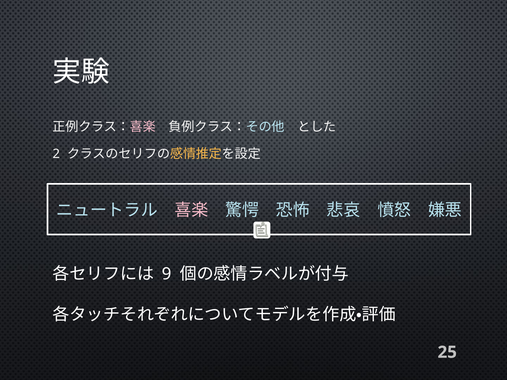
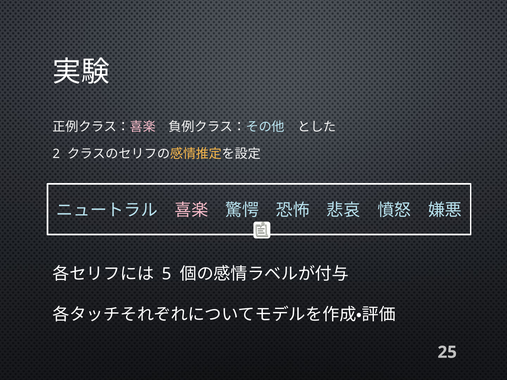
9: 9 -> 5
